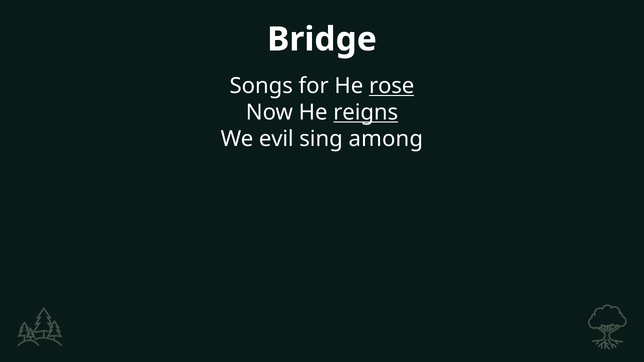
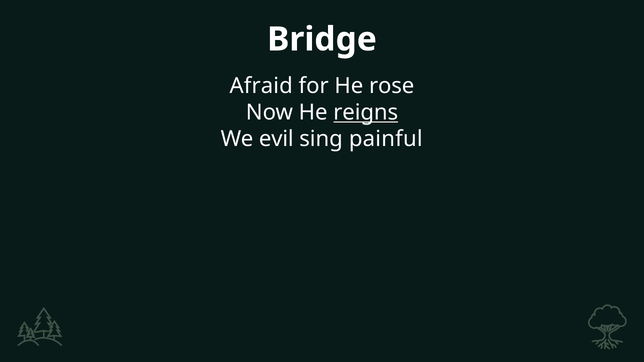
Songs: Songs -> Afraid
rose underline: present -> none
among: among -> painful
